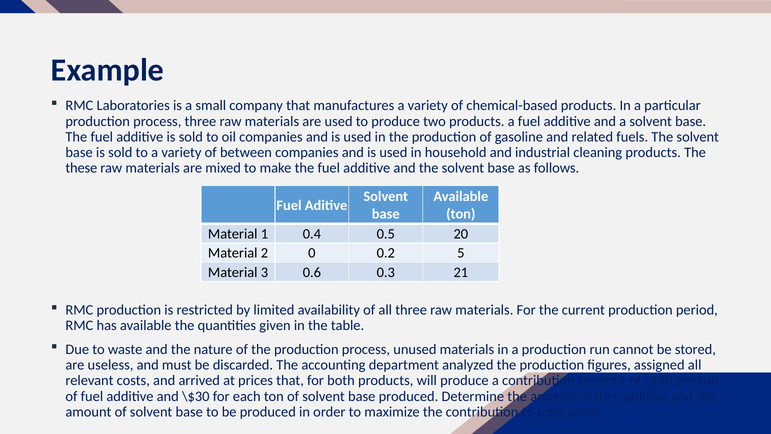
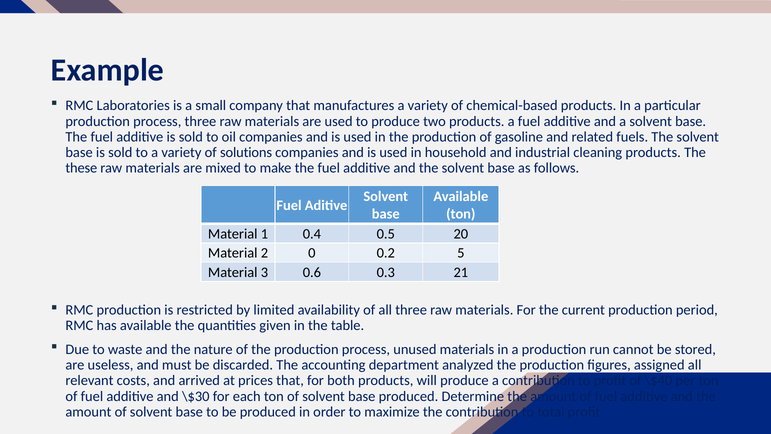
between: between -> solutions
